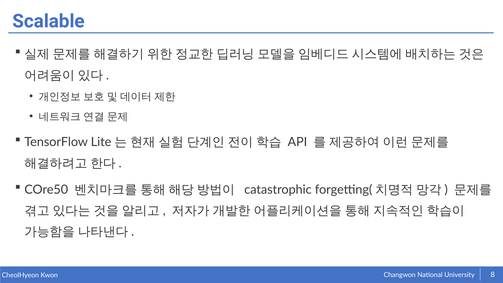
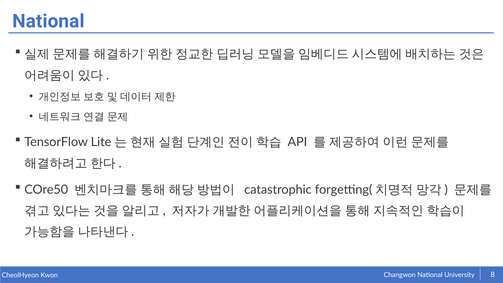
Scalable at (48, 21): Scalable -> National
